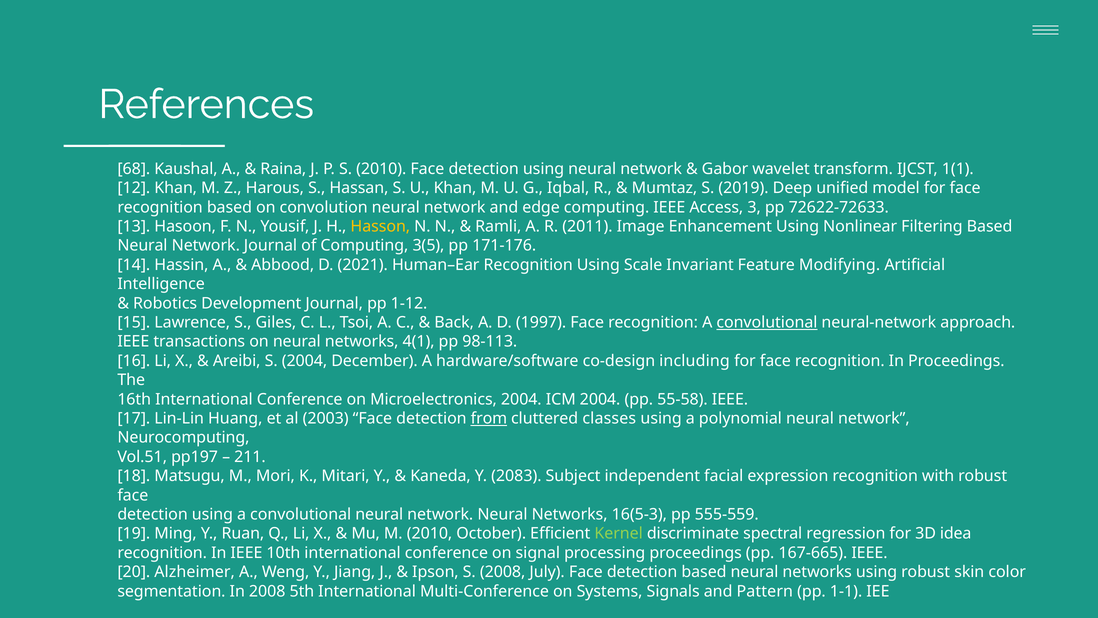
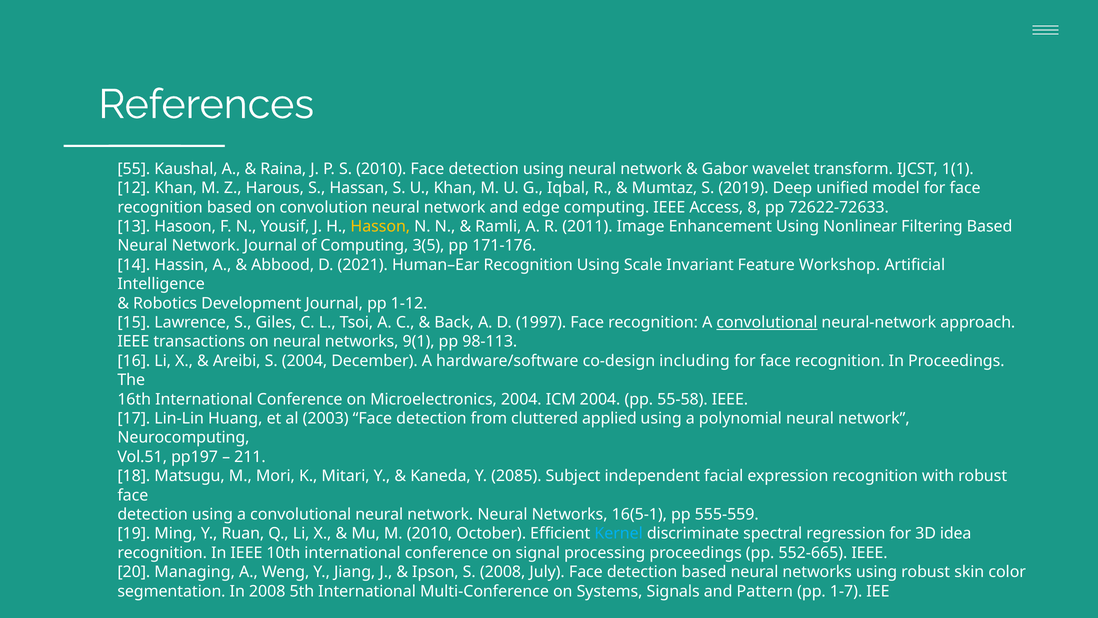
68: 68 -> 55
3: 3 -> 8
Modifying: Modifying -> Workshop
4(1: 4(1 -> 9(1
from underline: present -> none
classes: classes -> applied
2083: 2083 -> 2085
16(5-3: 16(5-3 -> 16(5-1
Kernel colour: light green -> light blue
167-665: 167-665 -> 552-665
Alzheimer: Alzheimer -> Managing
1-1: 1-1 -> 1-7
